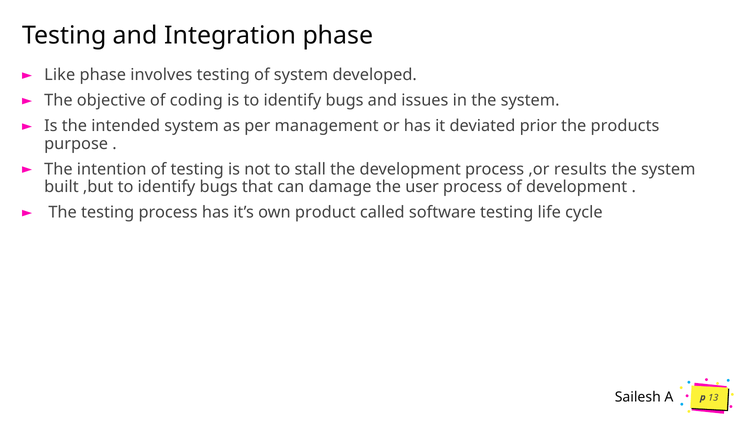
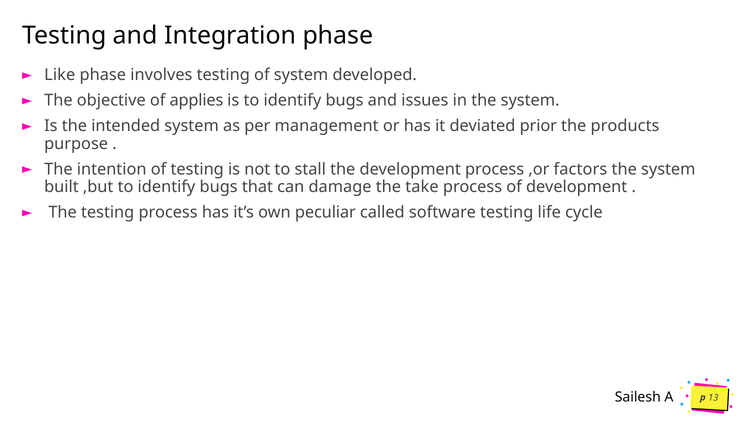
coding: coding -> applies
results: results -> factors
user: user -> take
product: product -> peculiar
